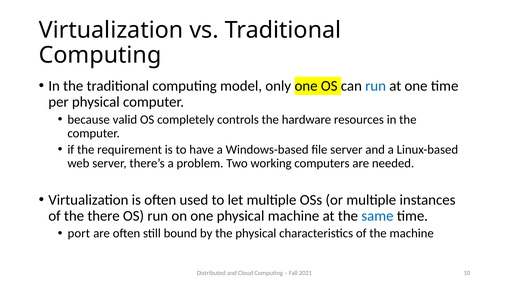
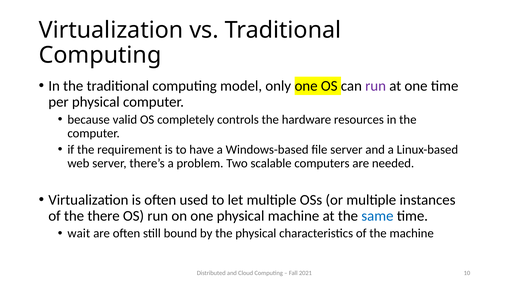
run at (376, 86) colour: blue -> purple
working: working -> scalable
port: port -> wait
